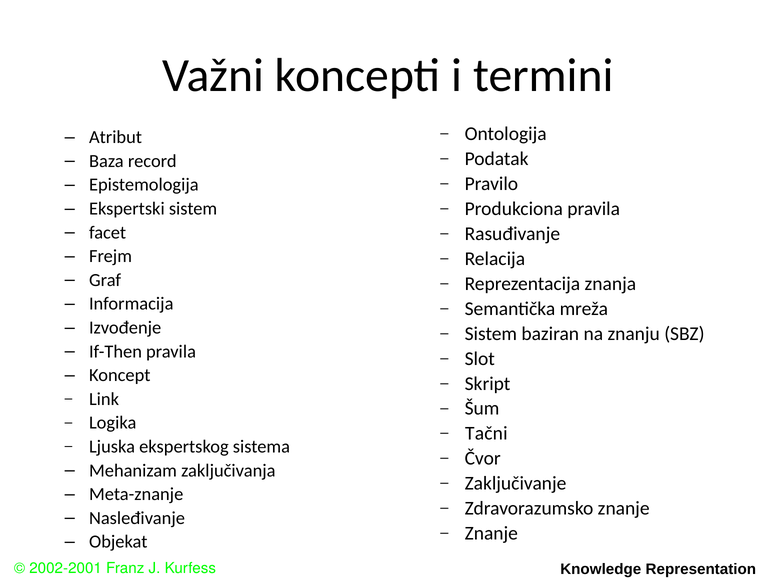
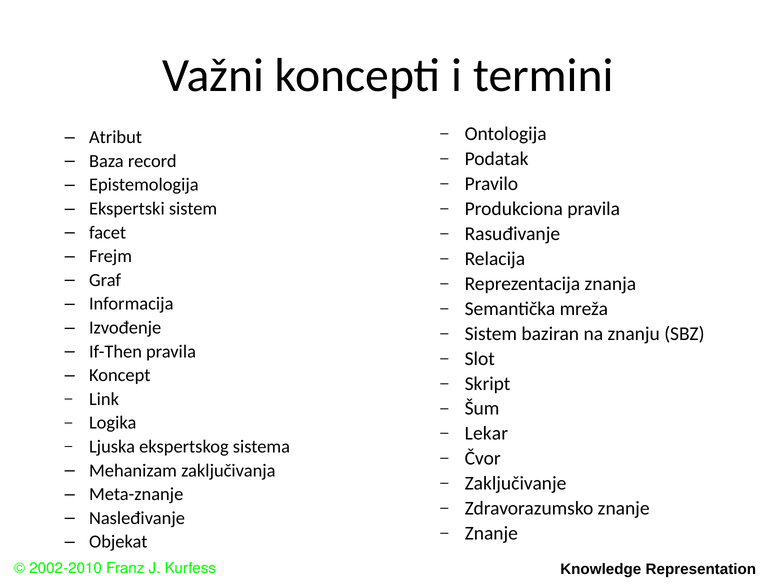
Tačni: Tačni -> Lekar
2002-2001: 2002-2001 -> 2002-2010
